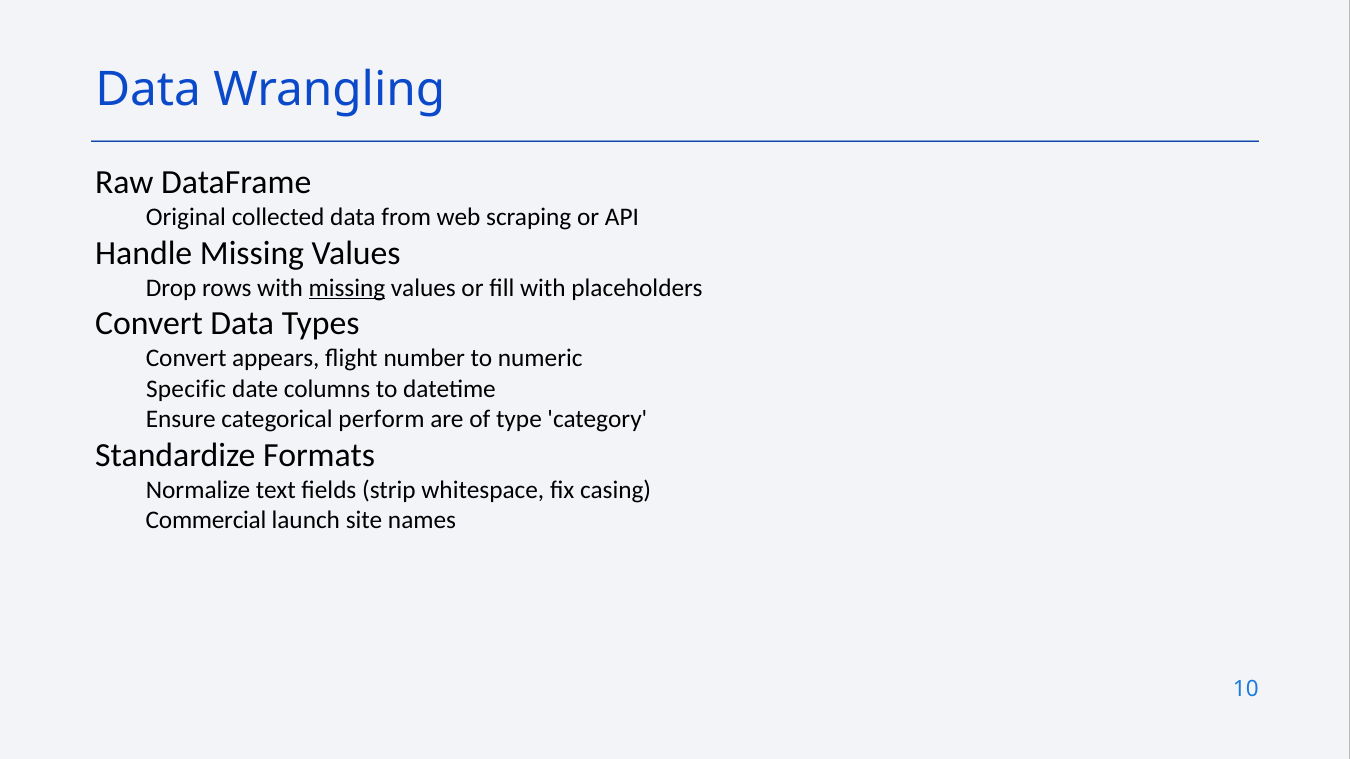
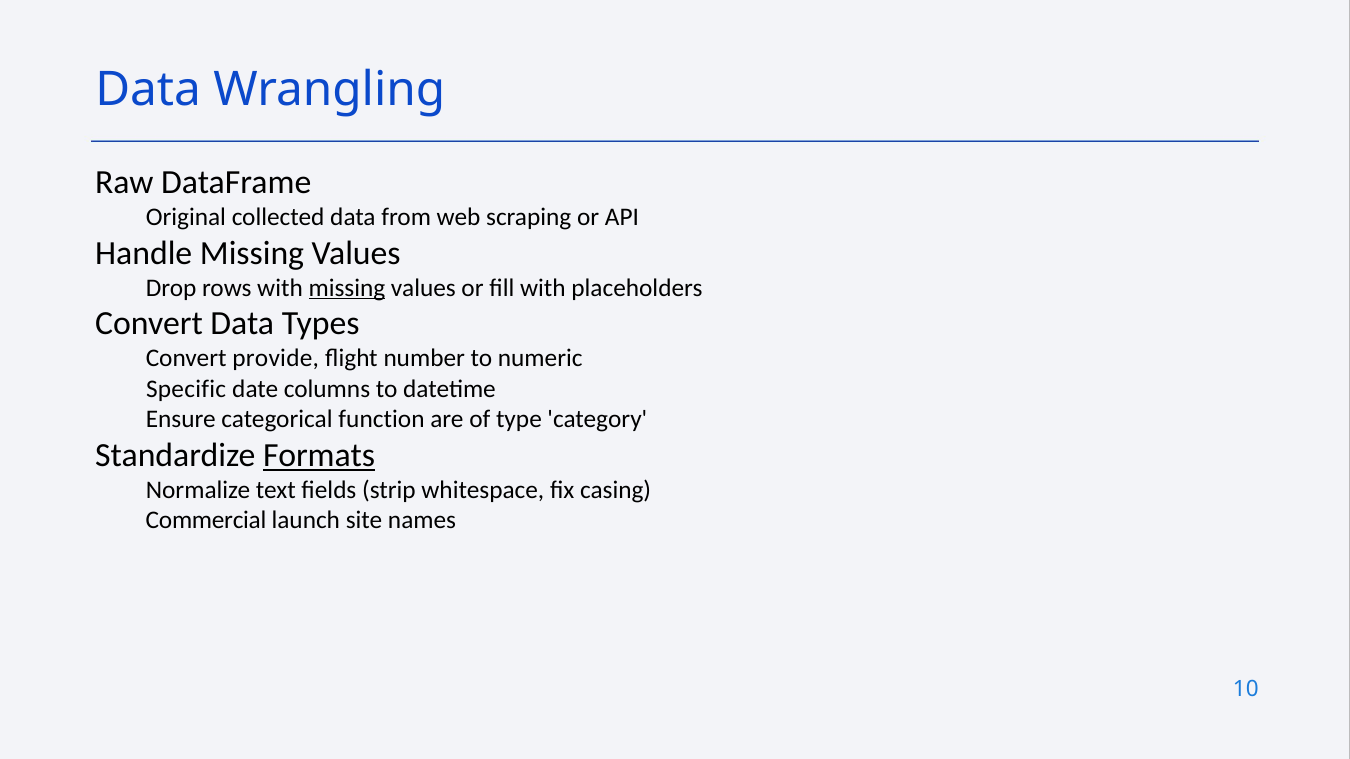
appears: appears -> provide
perform: perform -> function
Formats underline: none -> present
